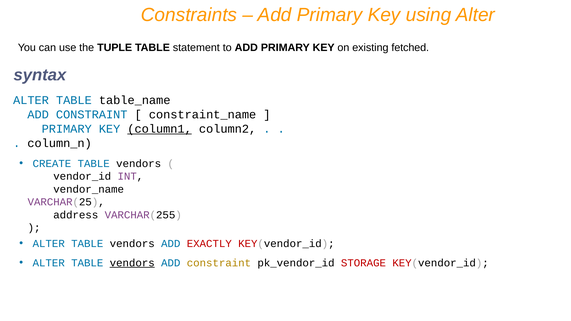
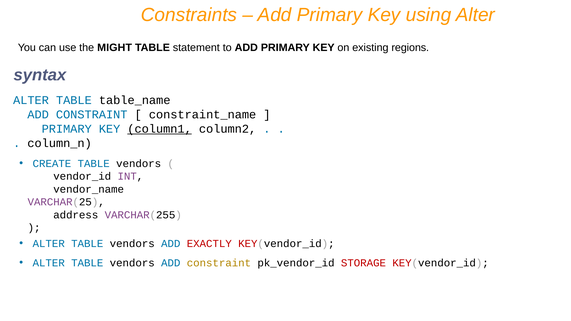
TUPLE: TUPLE -> MIGHT
fetched: fetched -> regions
vendors at (132, 263) underline: present -> none
